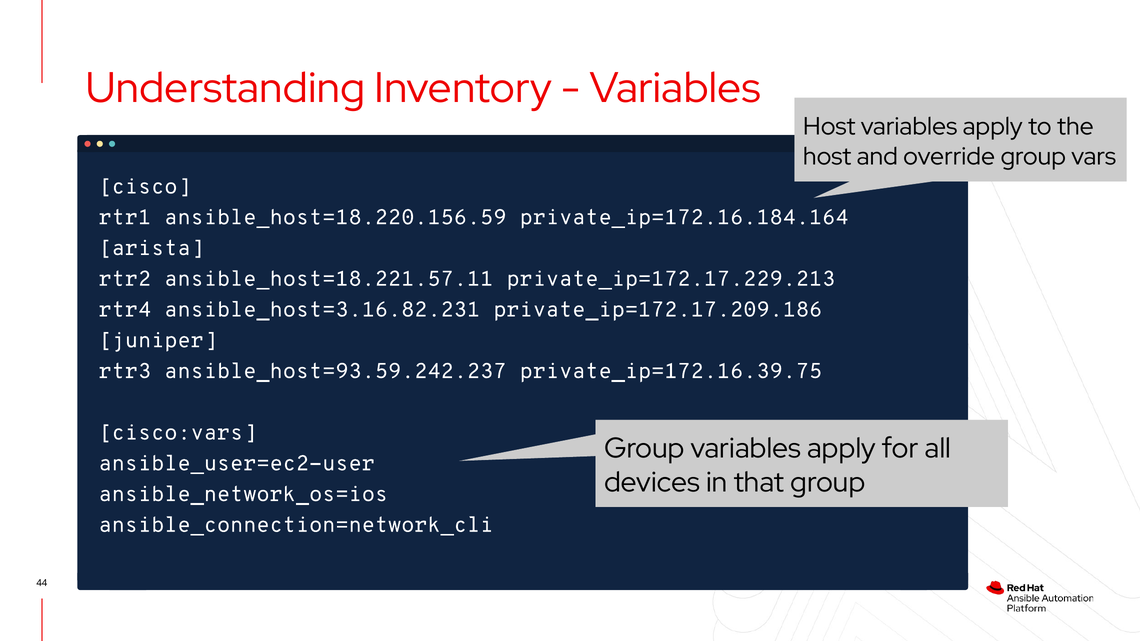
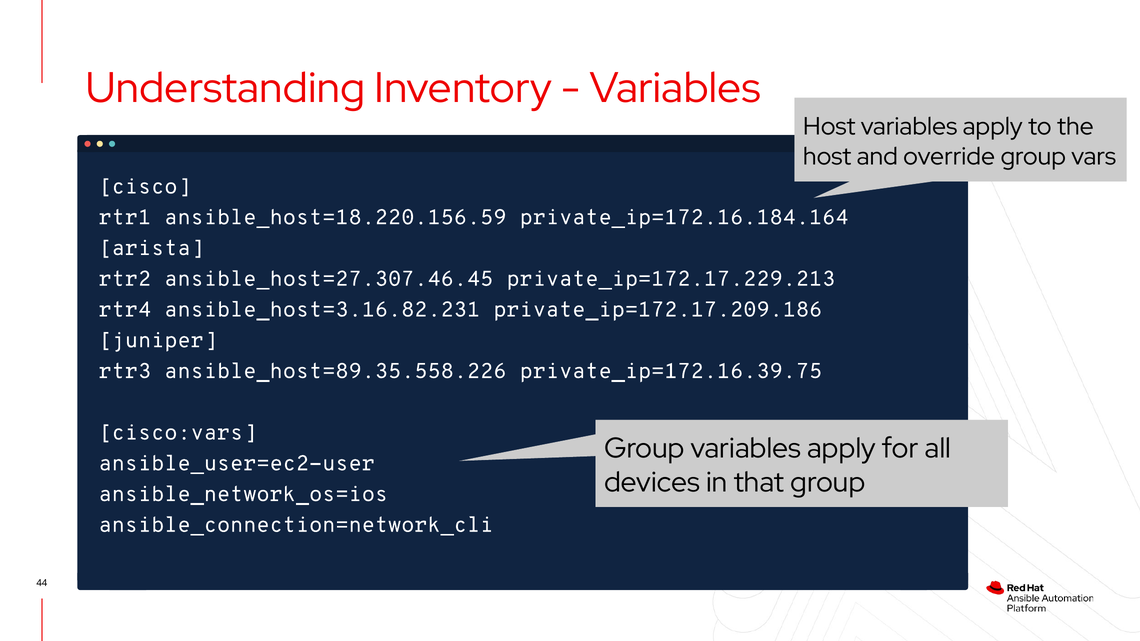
ansible_host=18.221.57.11: ansible_host=18.221.57.11 -> ansible_host=27.307.46.45
ansible_host=93.59.242.237: ansible_host=93.59.242.237 -> ansible_host=89.35.558.226
